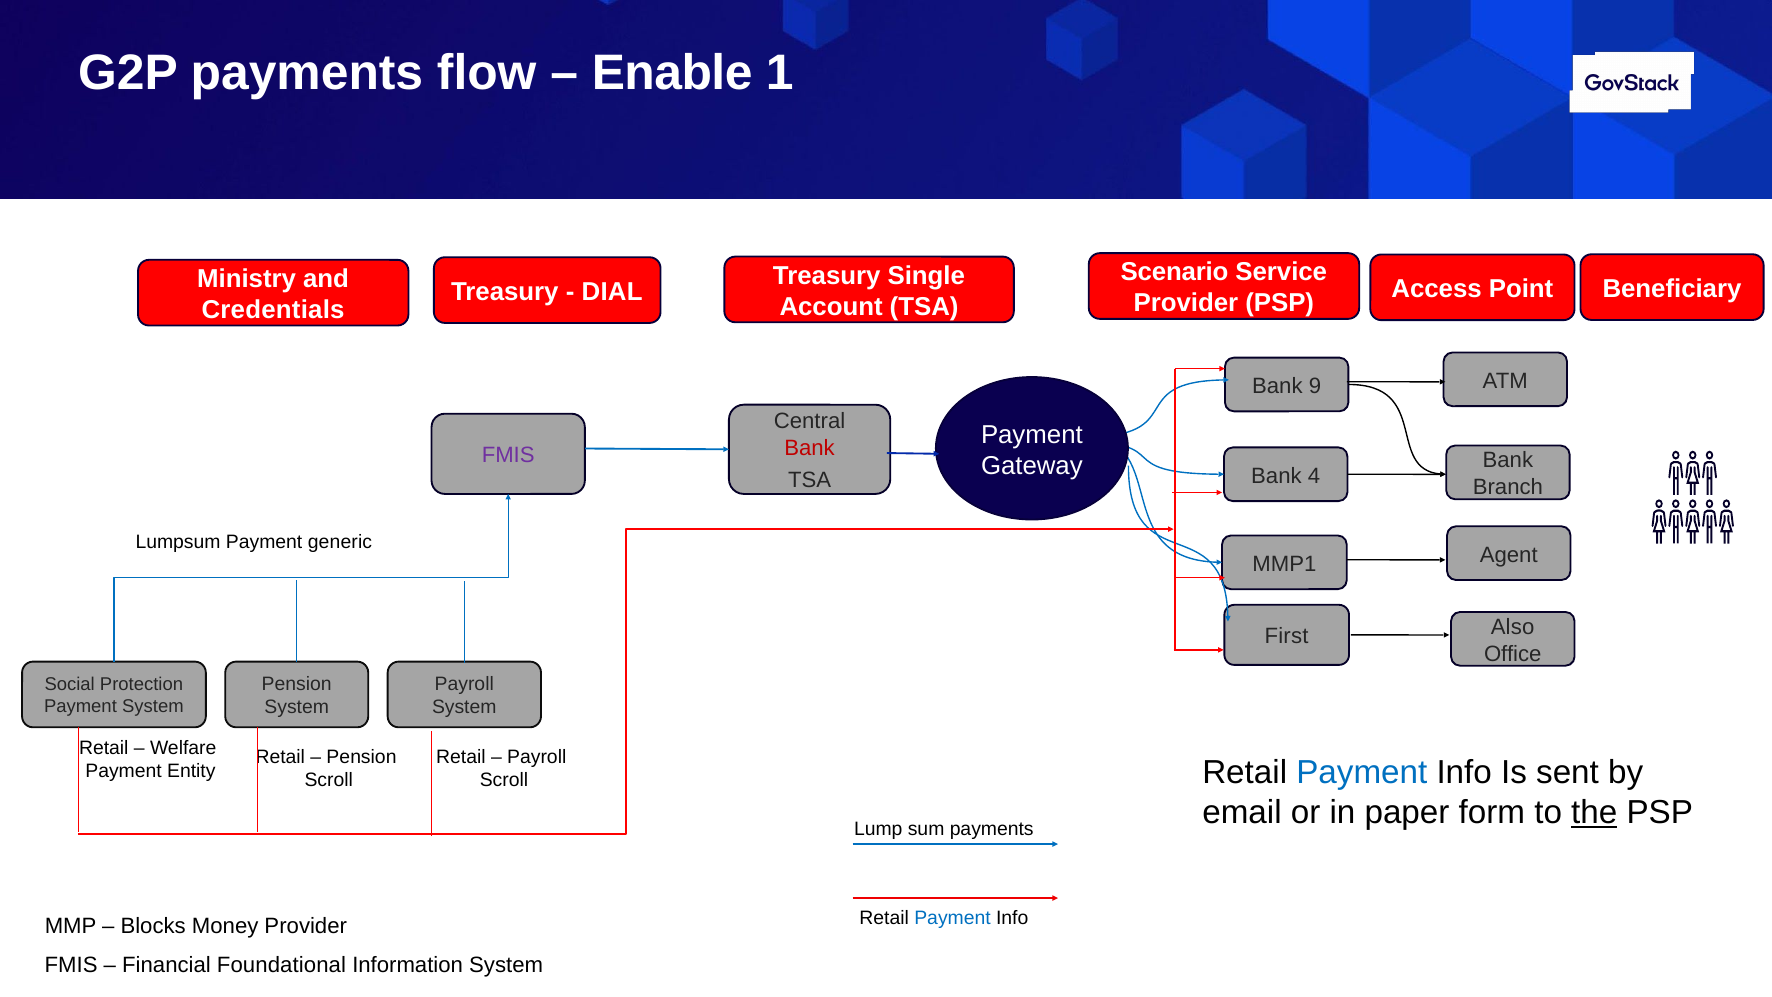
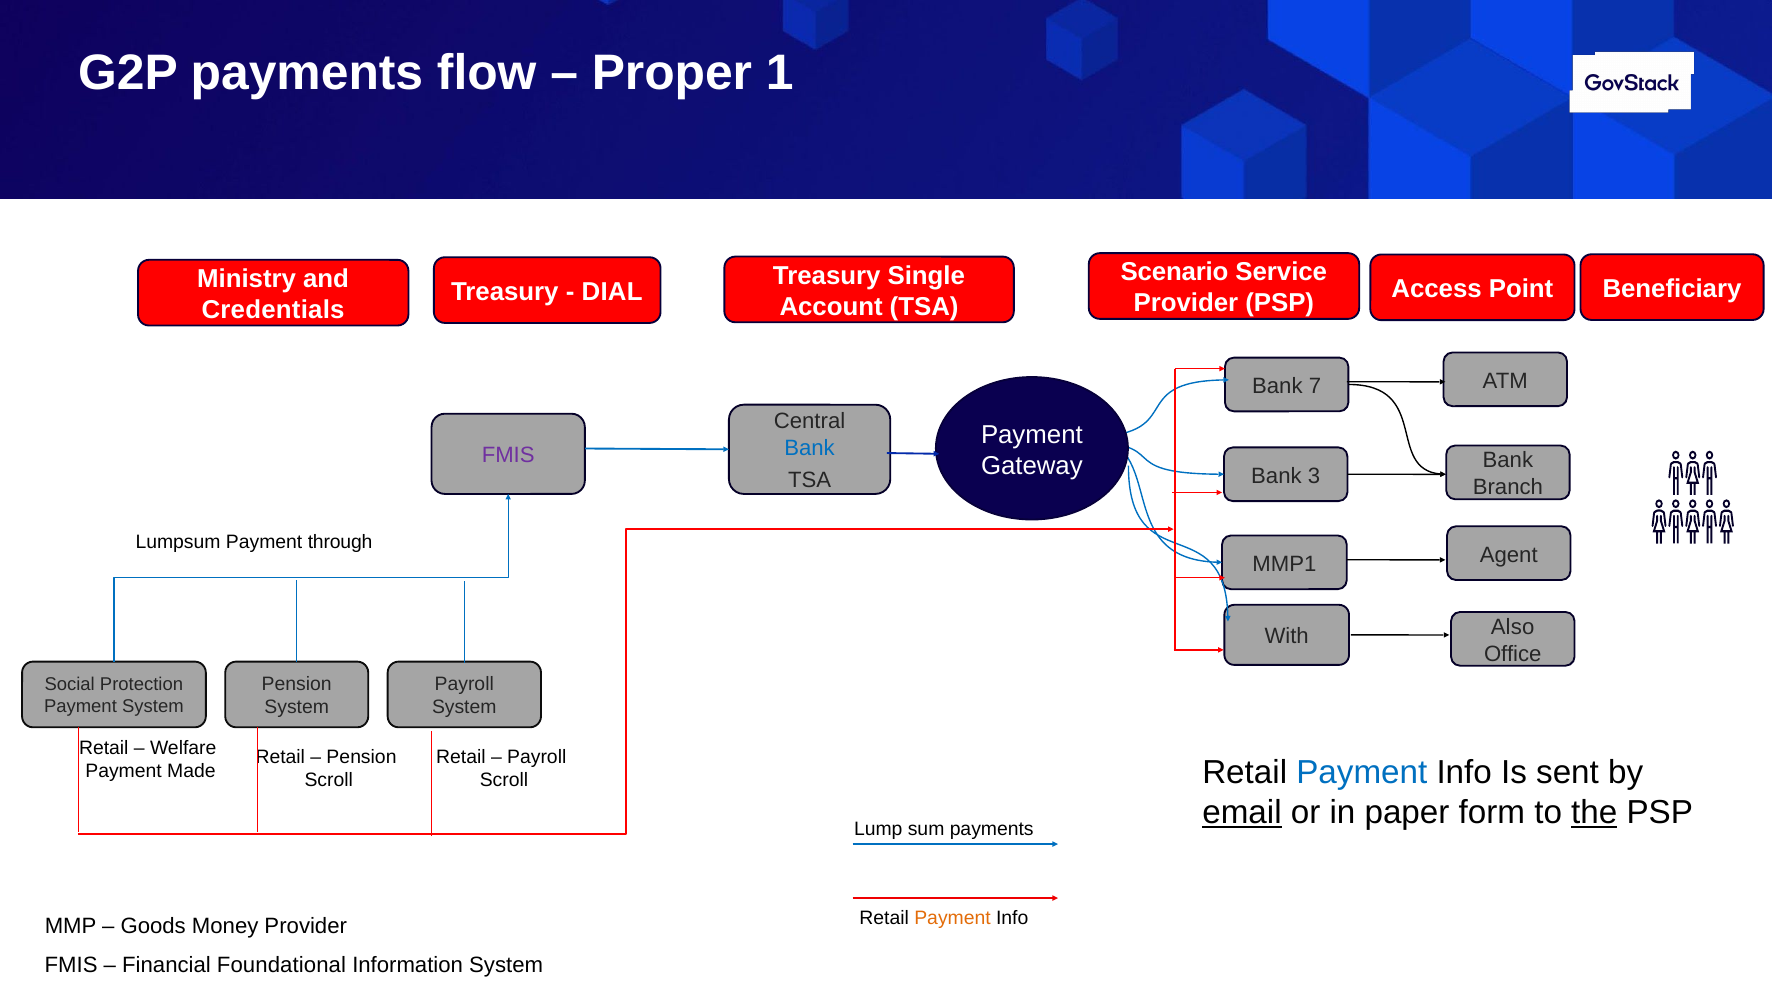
Enable: Enable -> Proper
9: 9 -> 7
Bank at (810, 448) colour: red -> blue
4: 4 -> 3
generic: generic -> through
First: First -> With
Entity: Entity -> Made
email underline: none -> present
Payment at (953, 918) colour: blue -> orange
Blocks: Blocks -> Goods
